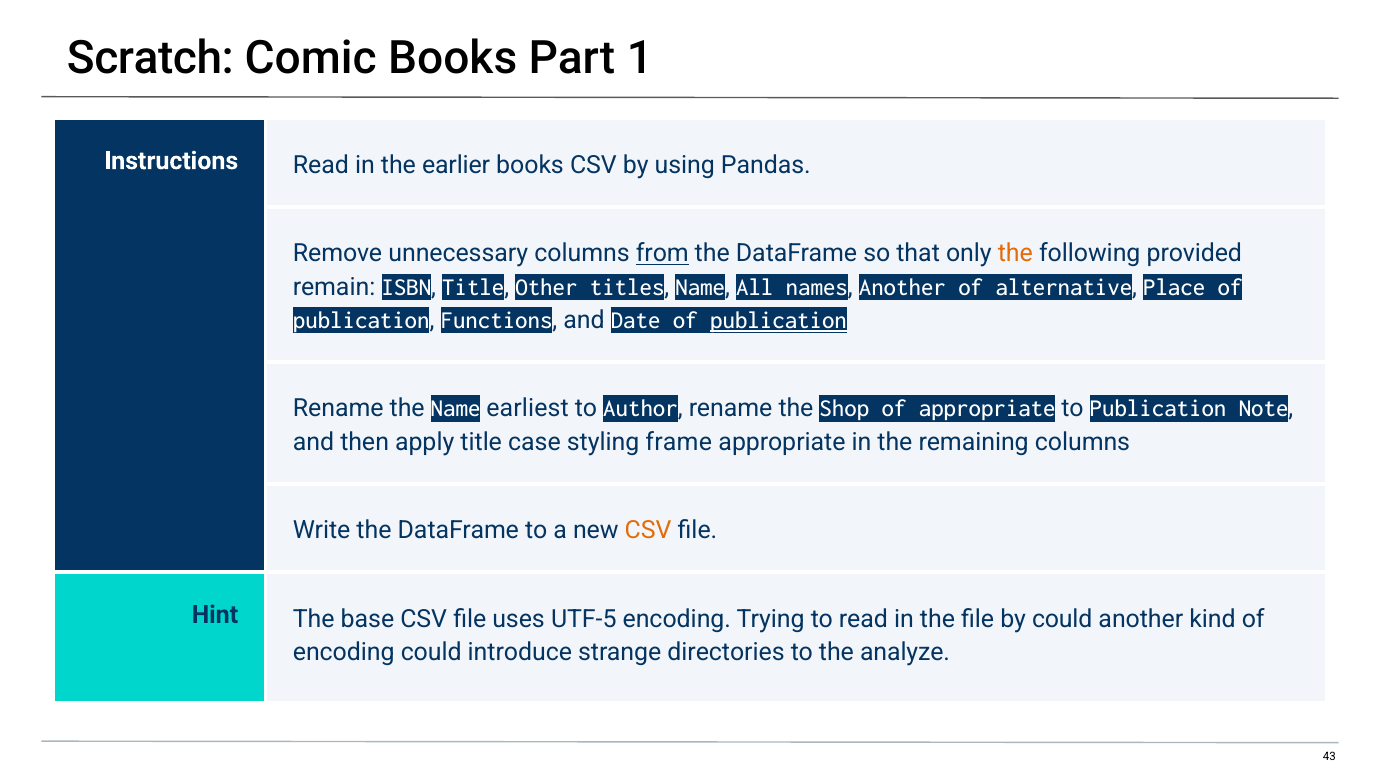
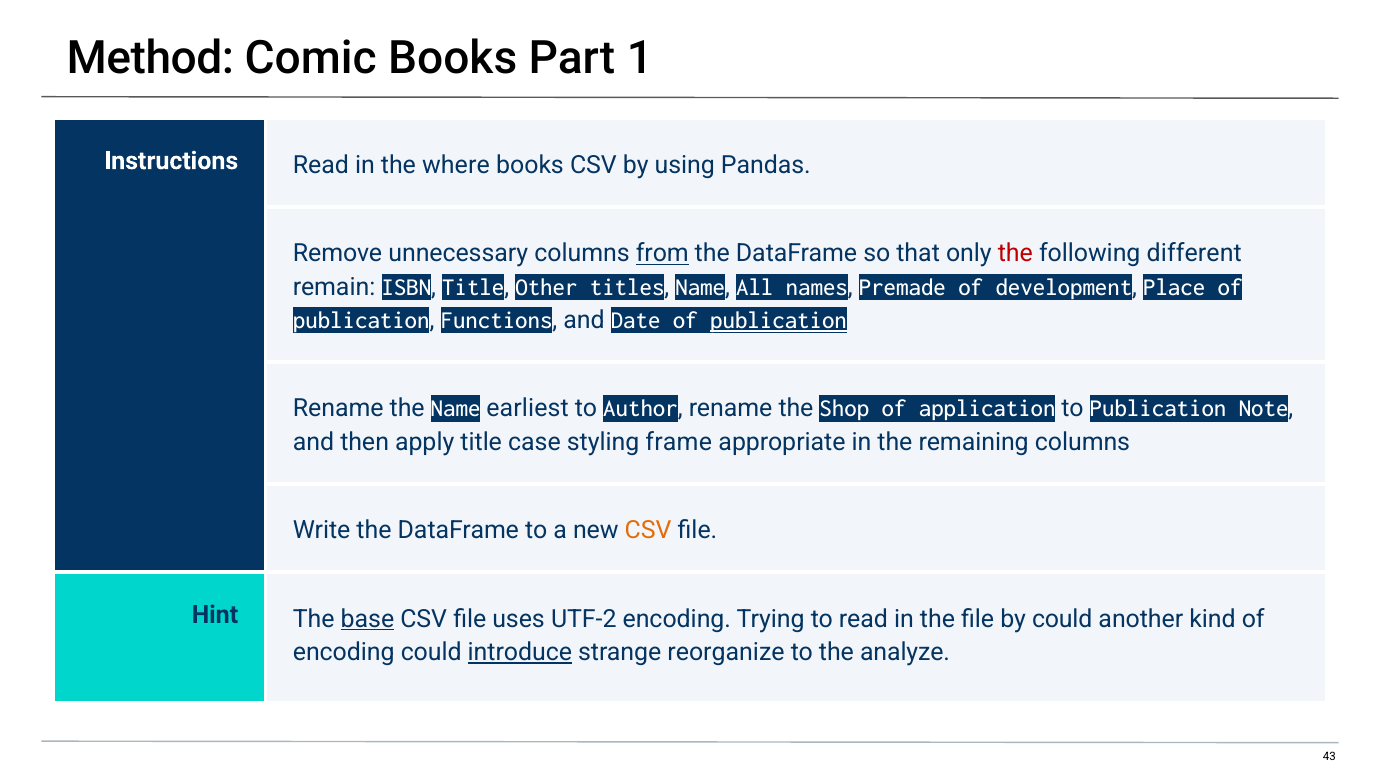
Scratch: Scratch -> Method
earlier: earlier -> where
the at (1015, 253) colour: orange -> red
provided: provided -> different
Another at (902, 287): Another -> Premade
alternative: alternative -> development
of appropriate: appropriate -> application
base underline: none -> present
UTF-5: UTF-5 -> UTF-2
introduce underline: none -> present
directories: directories -> reorganize
